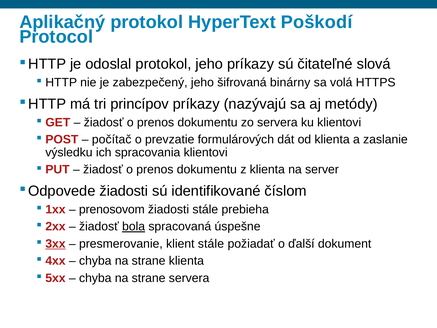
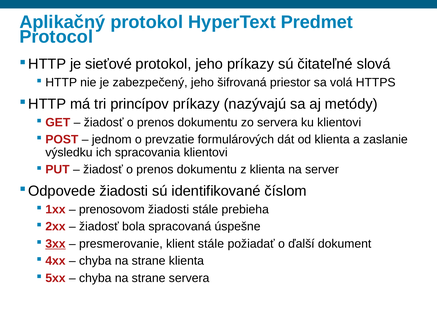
Poškodí: Poškodí -> Predmet
odoslal: odoslal -> sieťové
binárny: binárny -> priestor
počítač: počítač -> jednom
bola underline: present -> none
